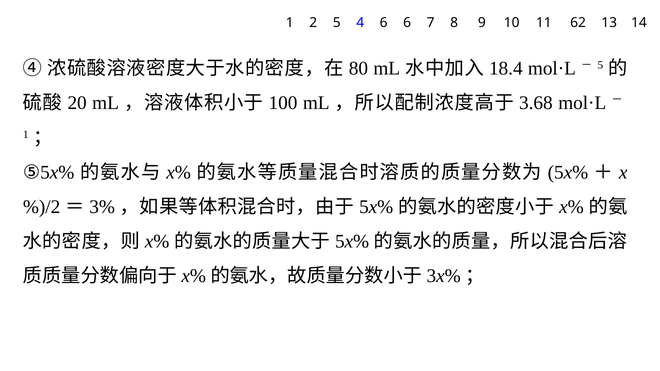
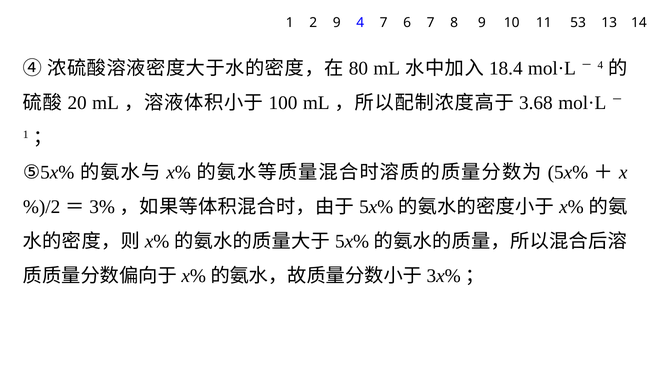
2 5: 5 -> 9
4 6: 6 -> 7
62: 62 -> 53
5 at (600, 65): 5 -> 4
